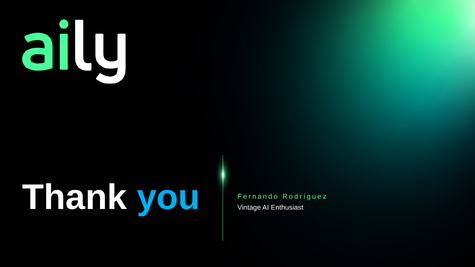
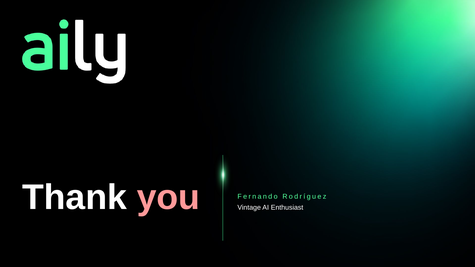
you colour: light blue -> pink
